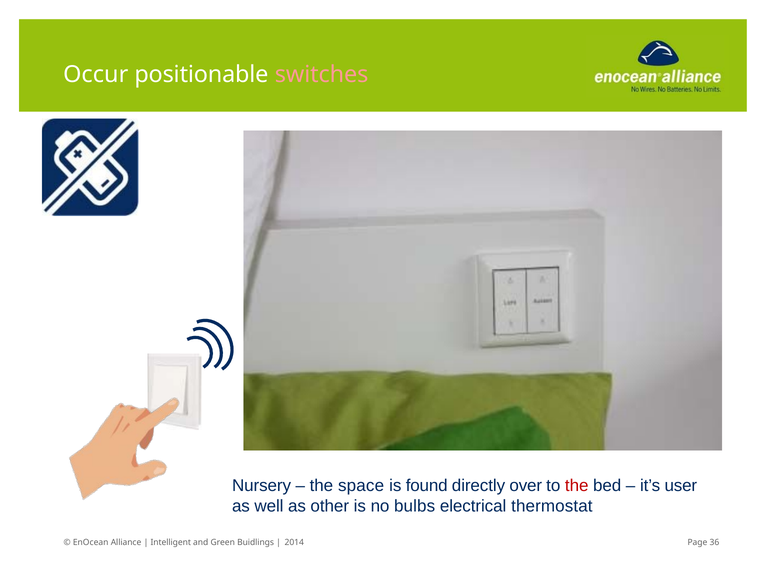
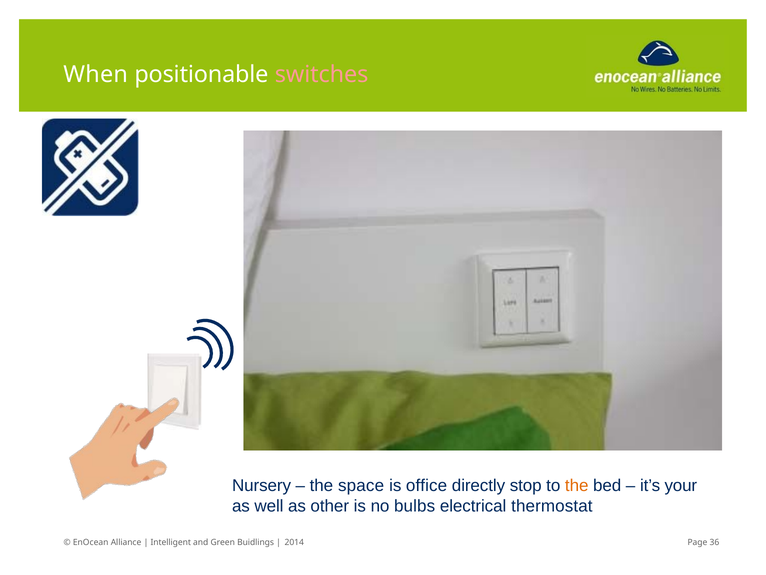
Occur: Occur -> When
found: found -> office
over: over -> stop
the at (577, 485) colour: red -> orange
user: user -> your
